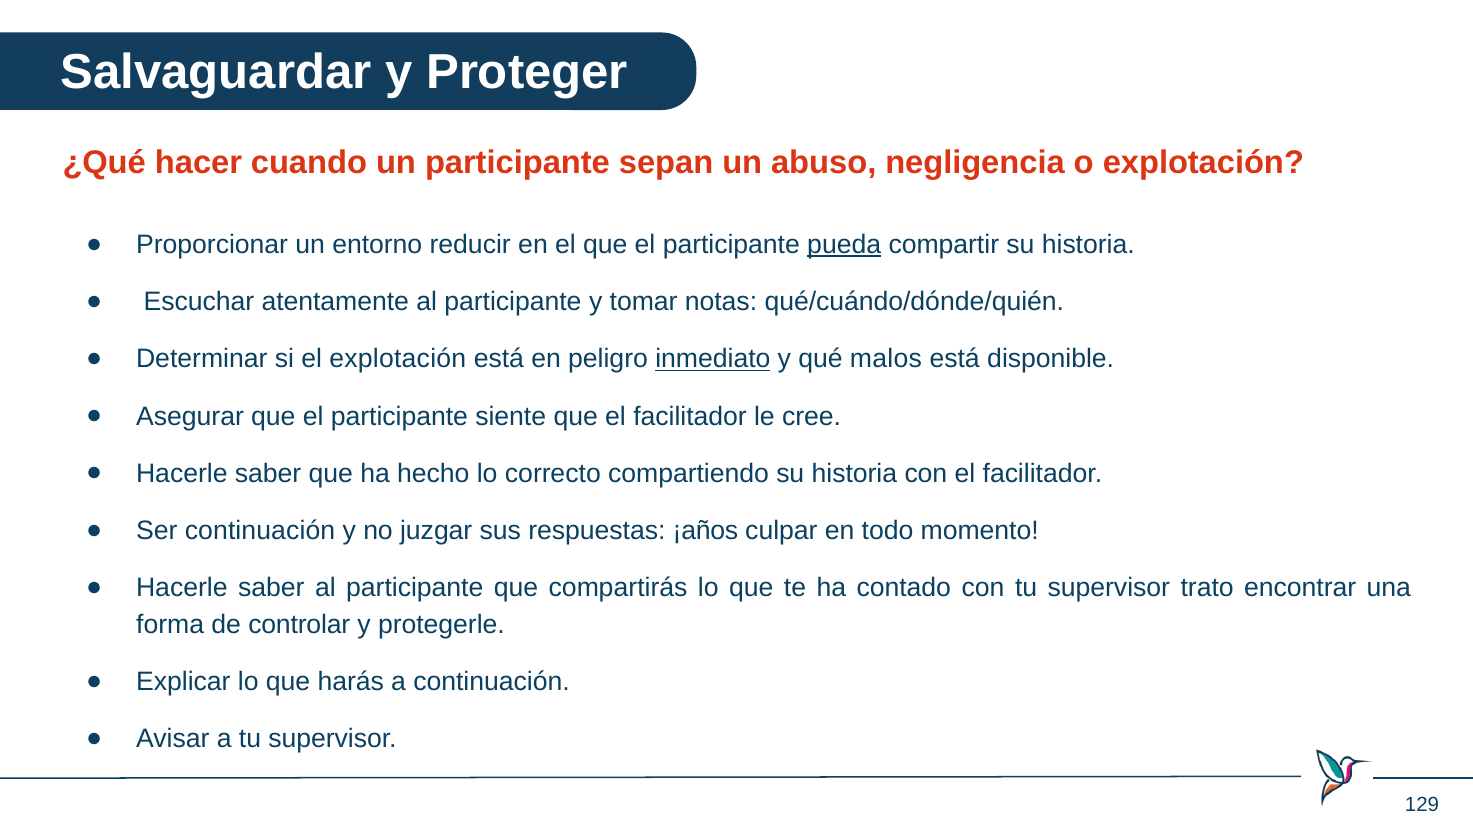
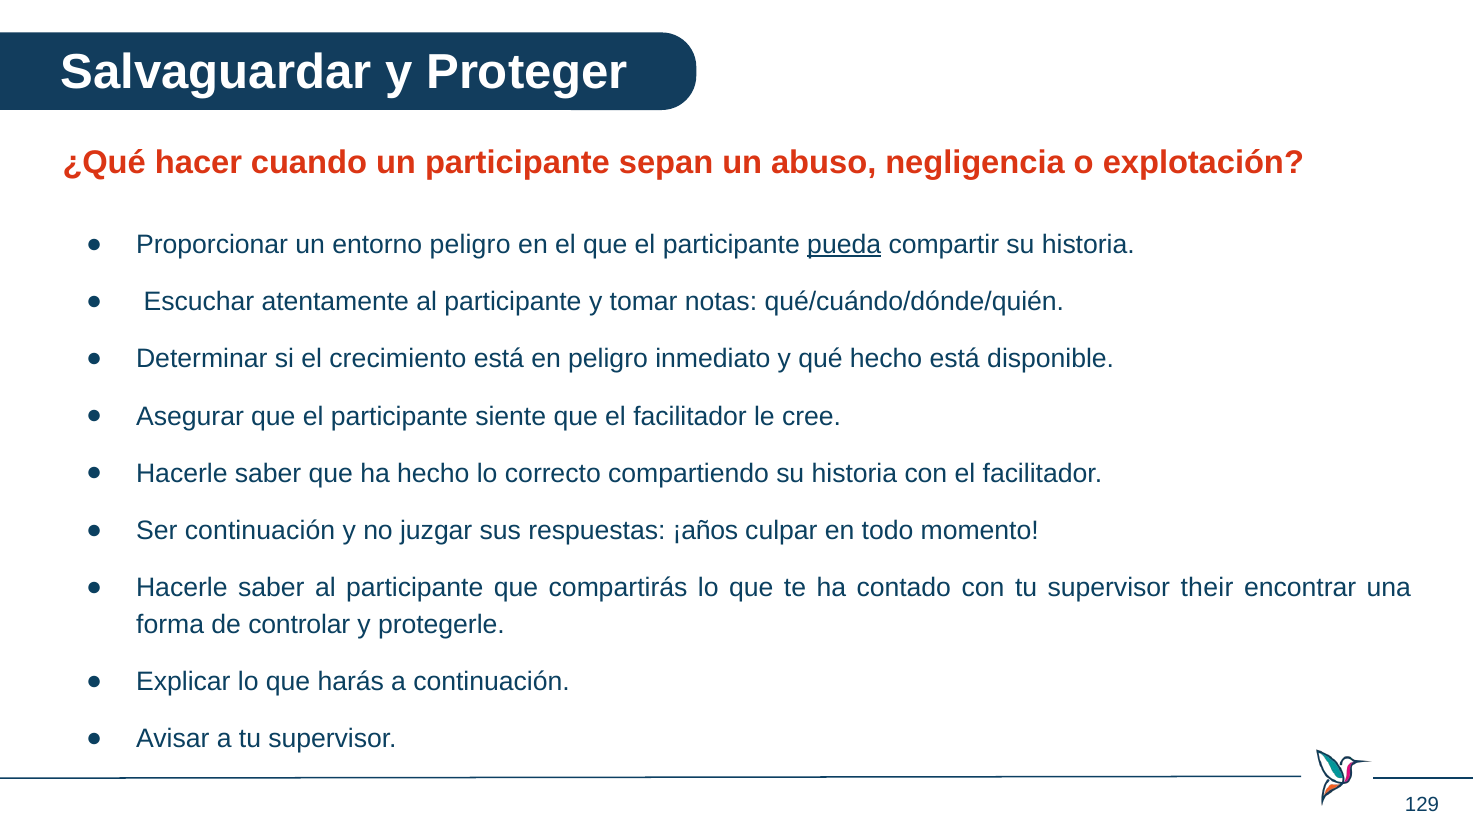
entorno reducir: reducir -> peligro
el explotación: explotación -> crecimiento
inmediato underline: present -> none
qué malos: malos -> hecho
trato: trato -> their
